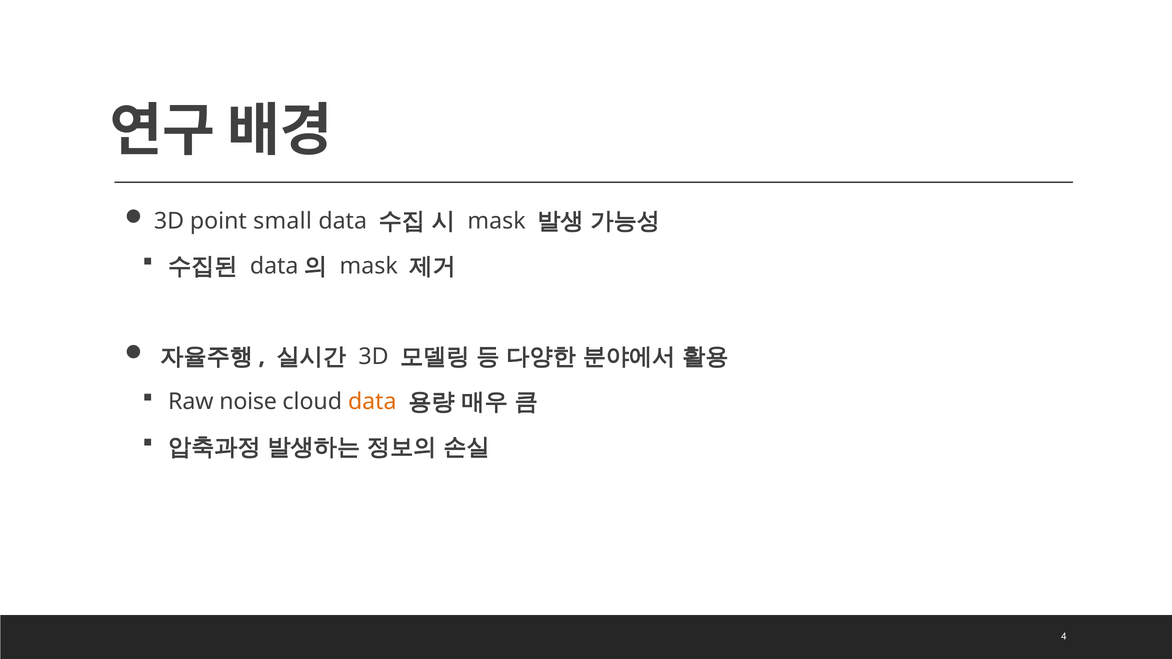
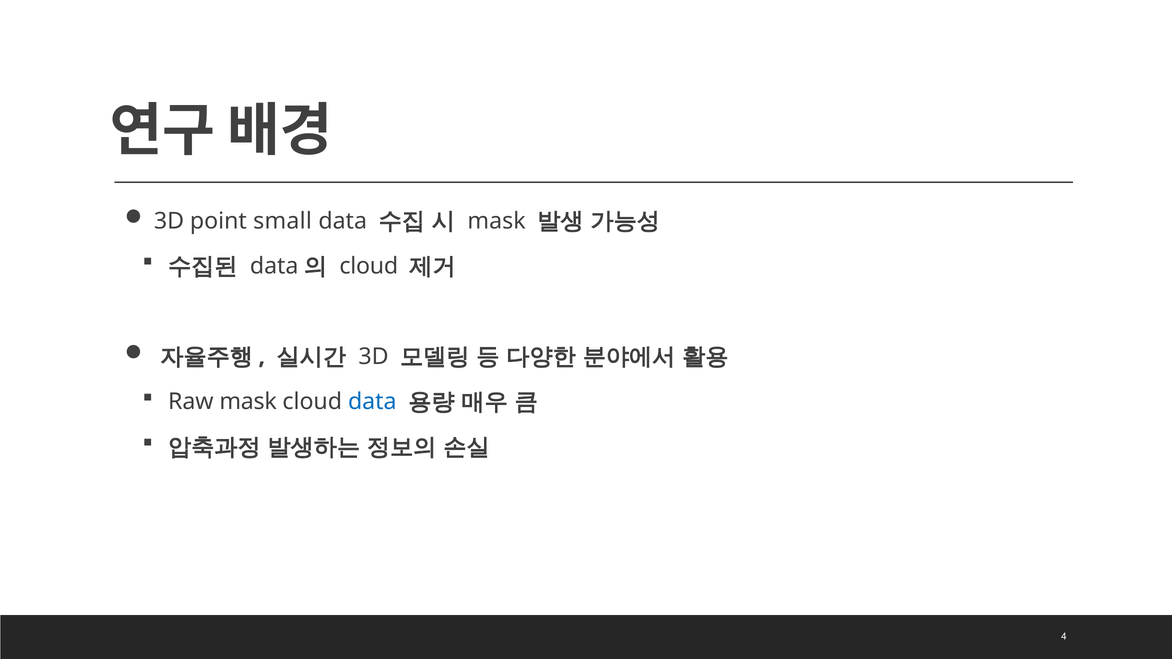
mask at (369, 266): mask -> cloud
Raw noise: noise -> mask
data at (372, 402) colour: orange -> blue
